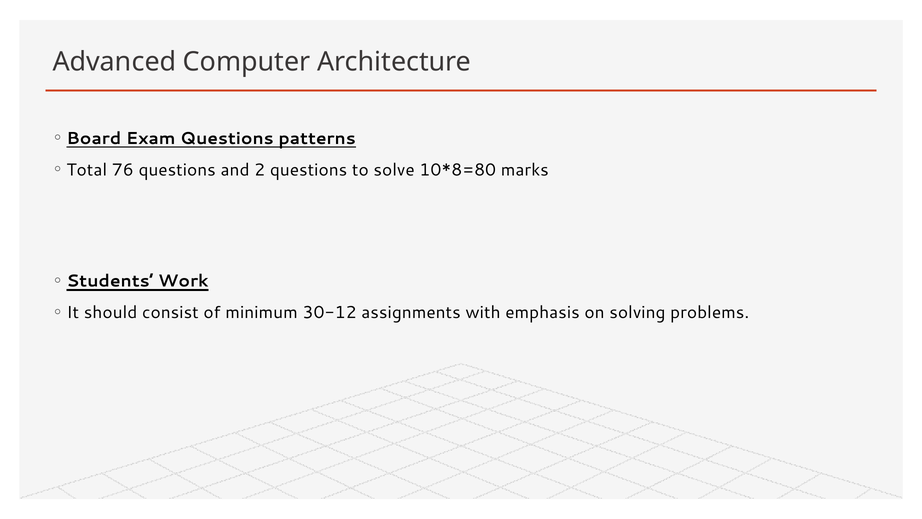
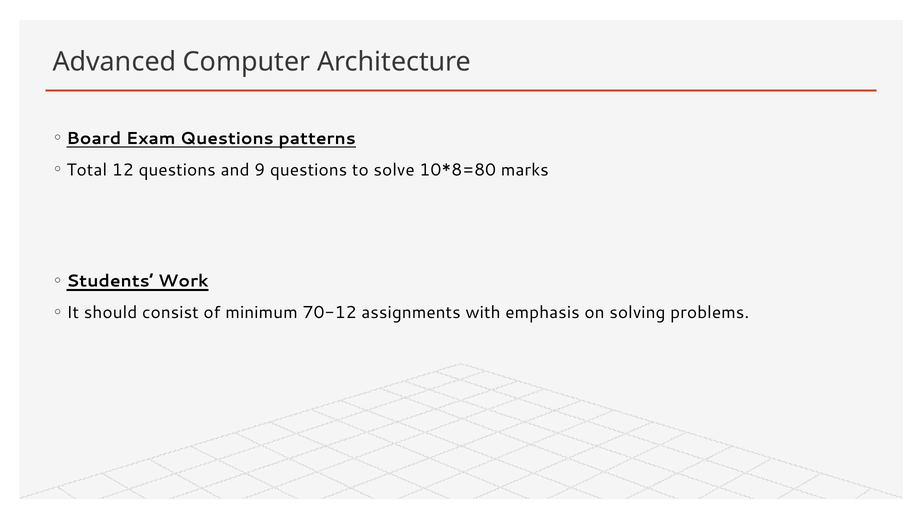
76: 76 -> 12
2: 2 -> 9
30-12: 30-12 -> 70-12
